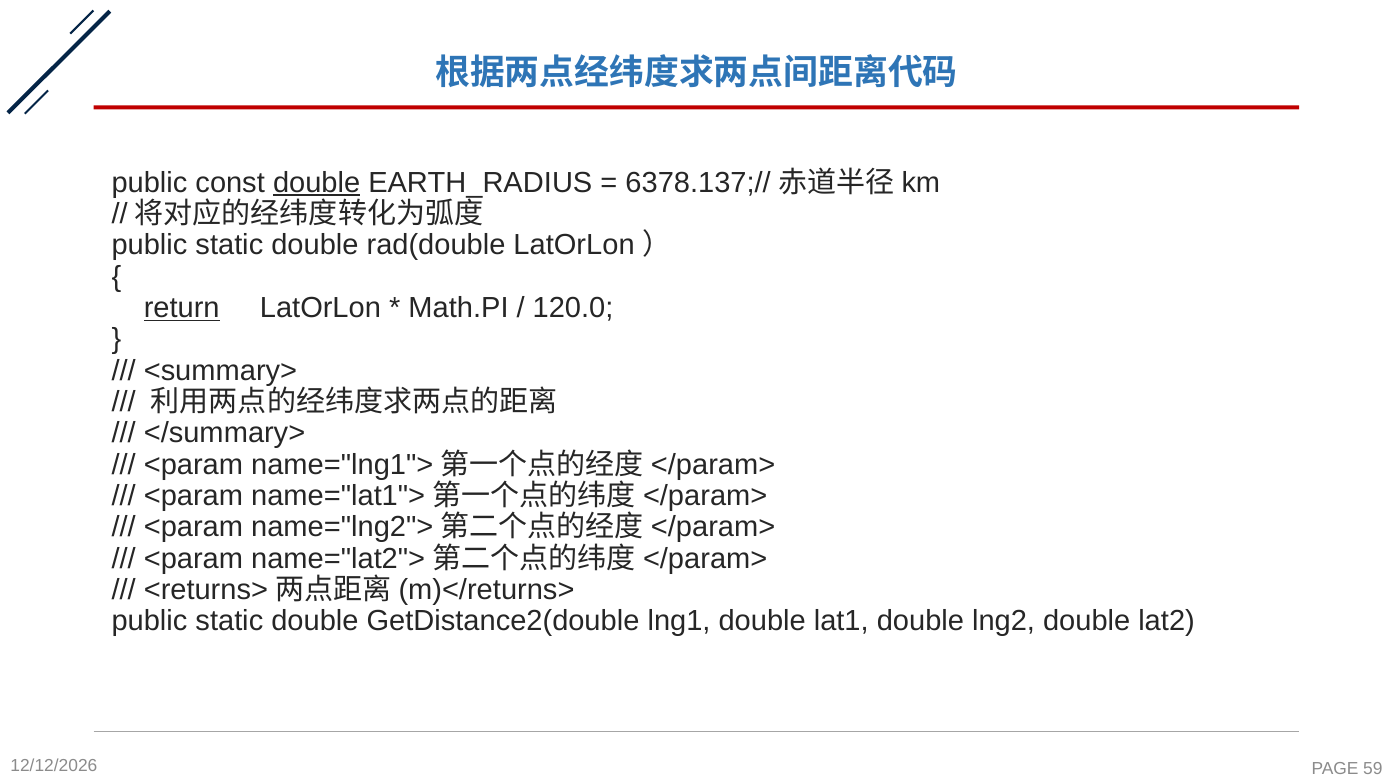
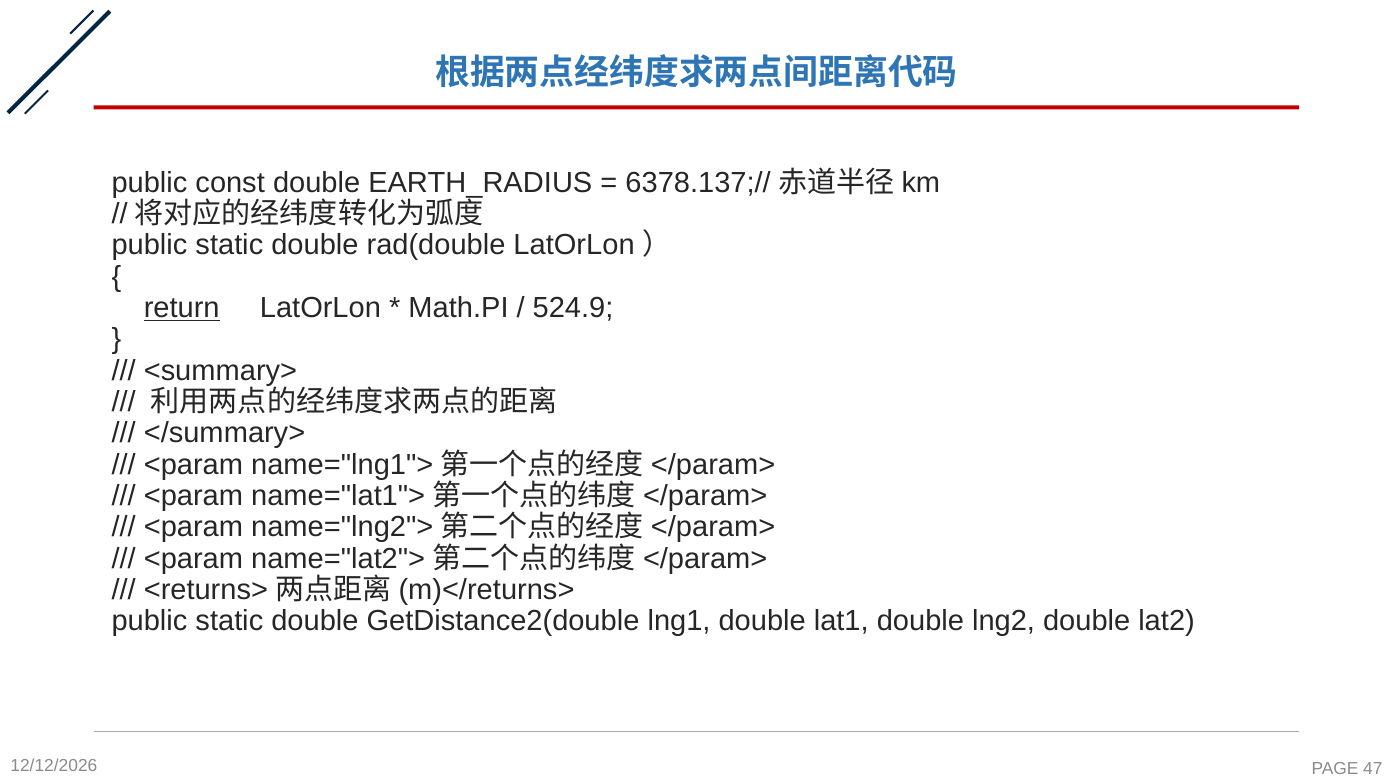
double at (317, 183) underline: present -> none
120.0: 120.0 -> 524.9
59: 59 -> 47
